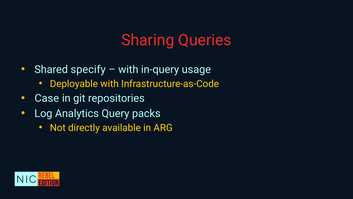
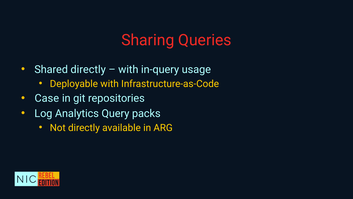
Shared specify: specify -> directly
